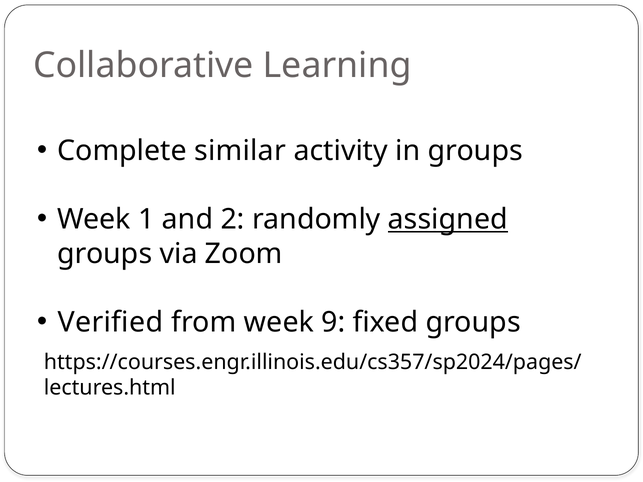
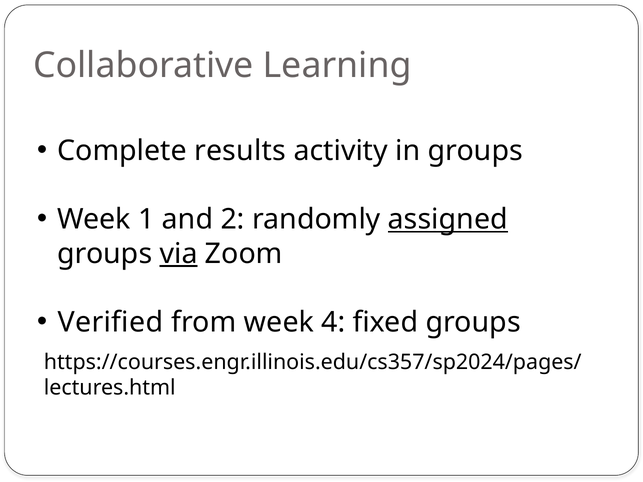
similar: similar -> results
via underline: none -> present
9: 9 -> 4
